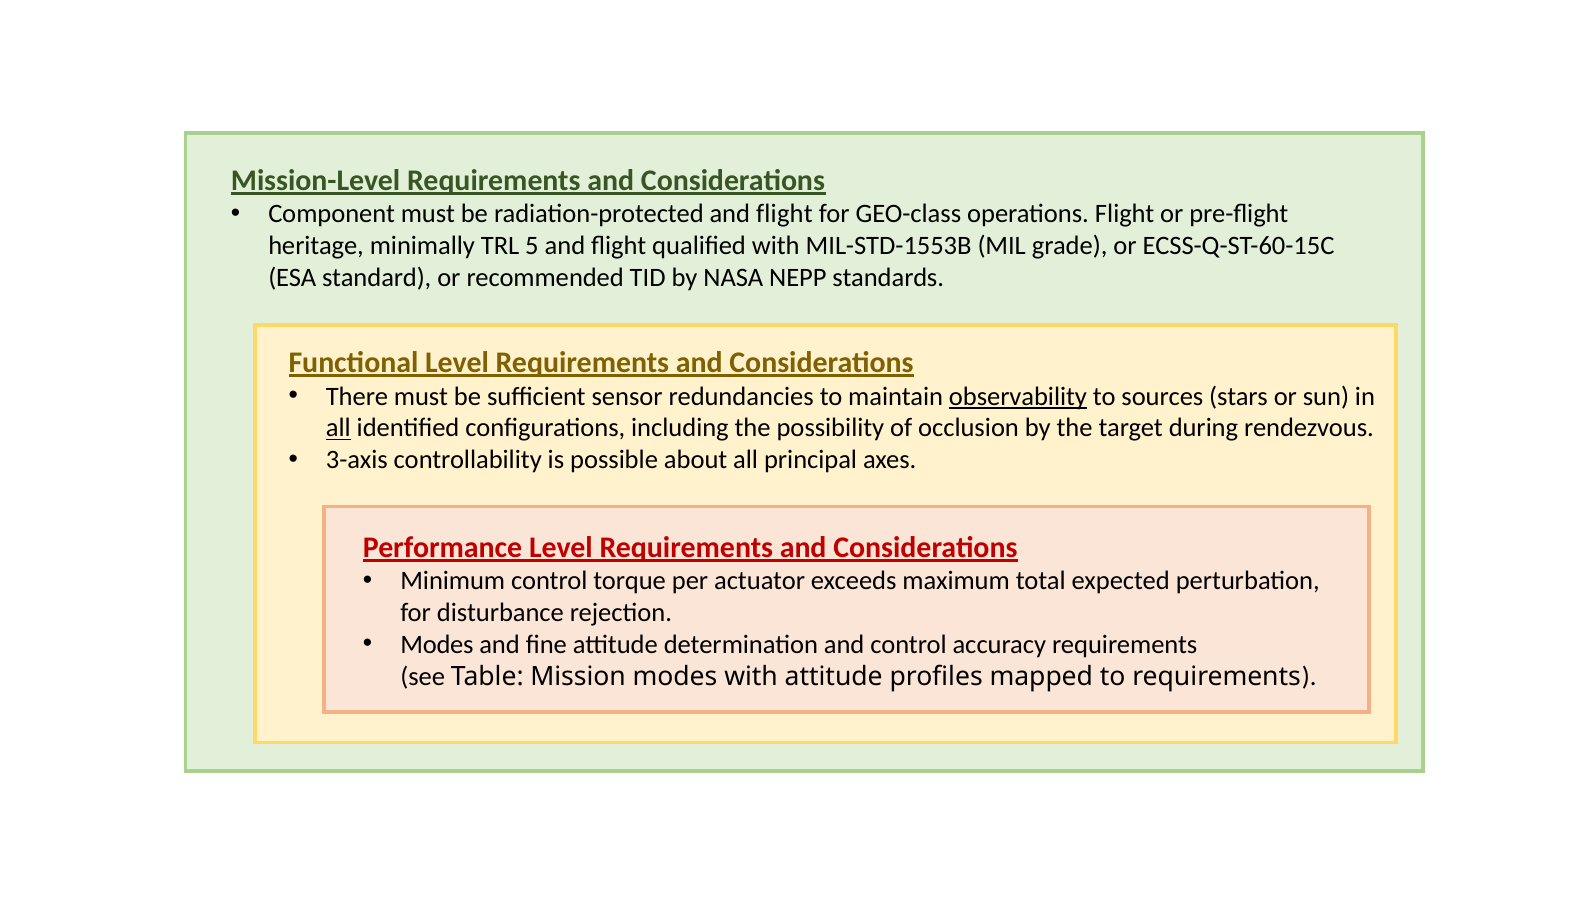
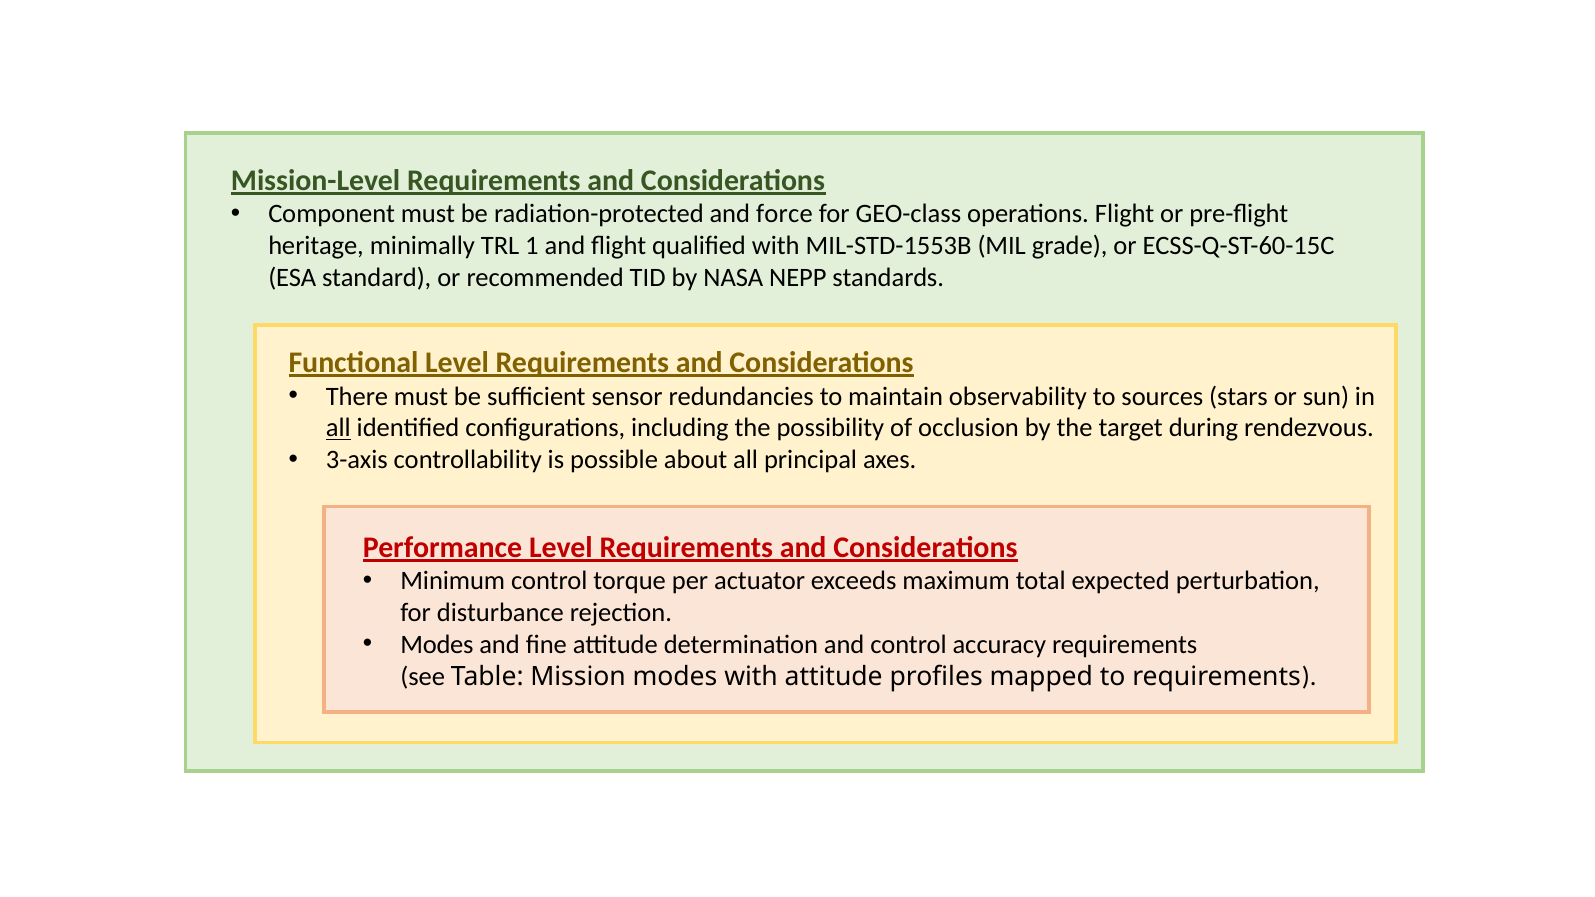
radiation-protected and flight: flight -> force
5: 5 -> 1
observability underline: present -> none
